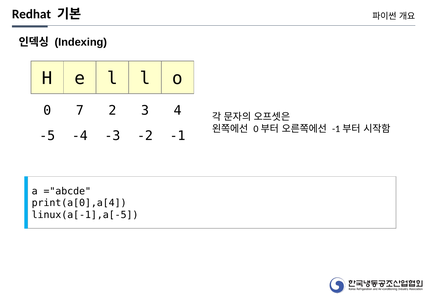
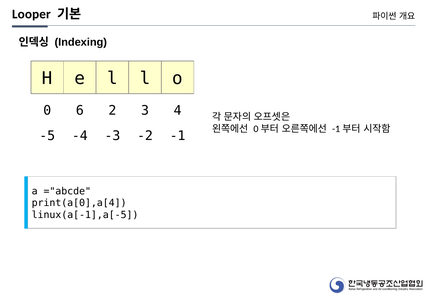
Redhat: Redhat -> Looper
7: 7 -> 6
